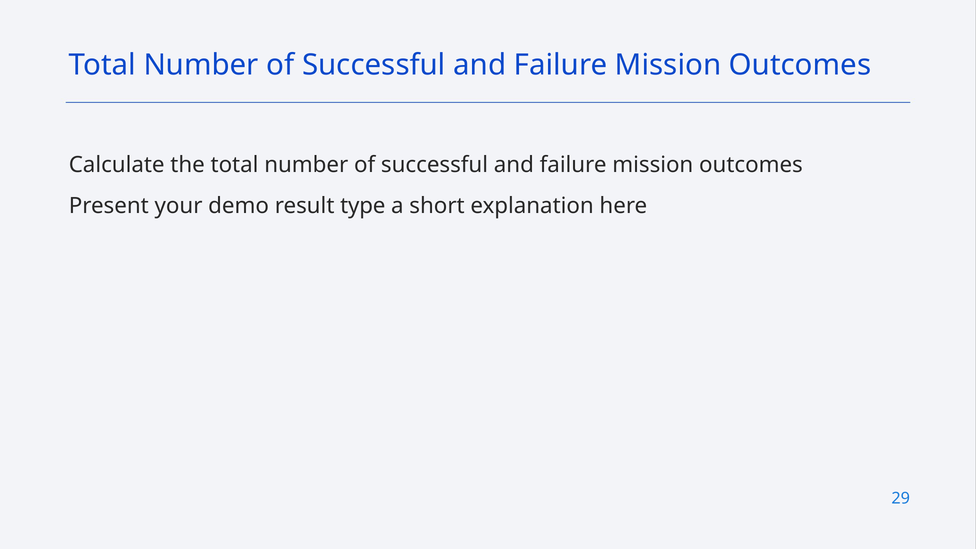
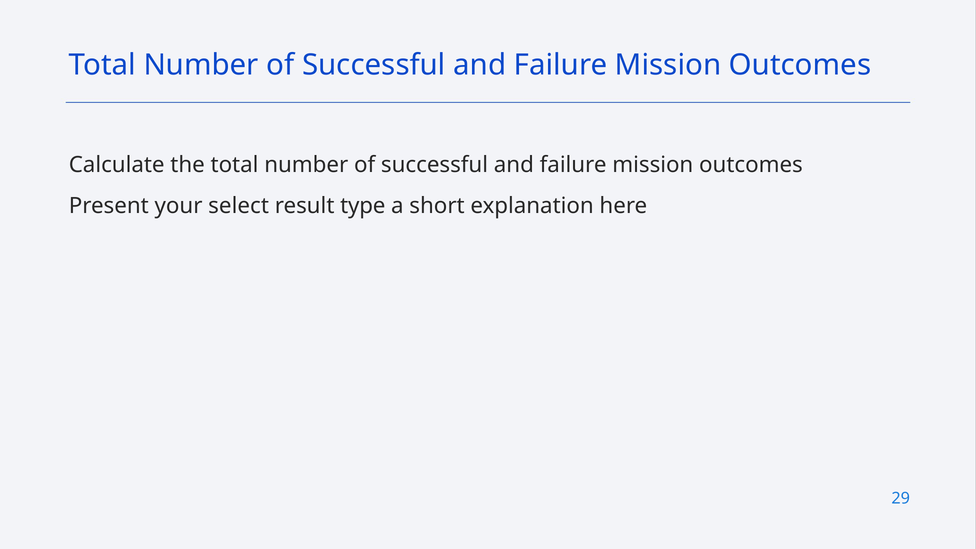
demo: demo -> select
